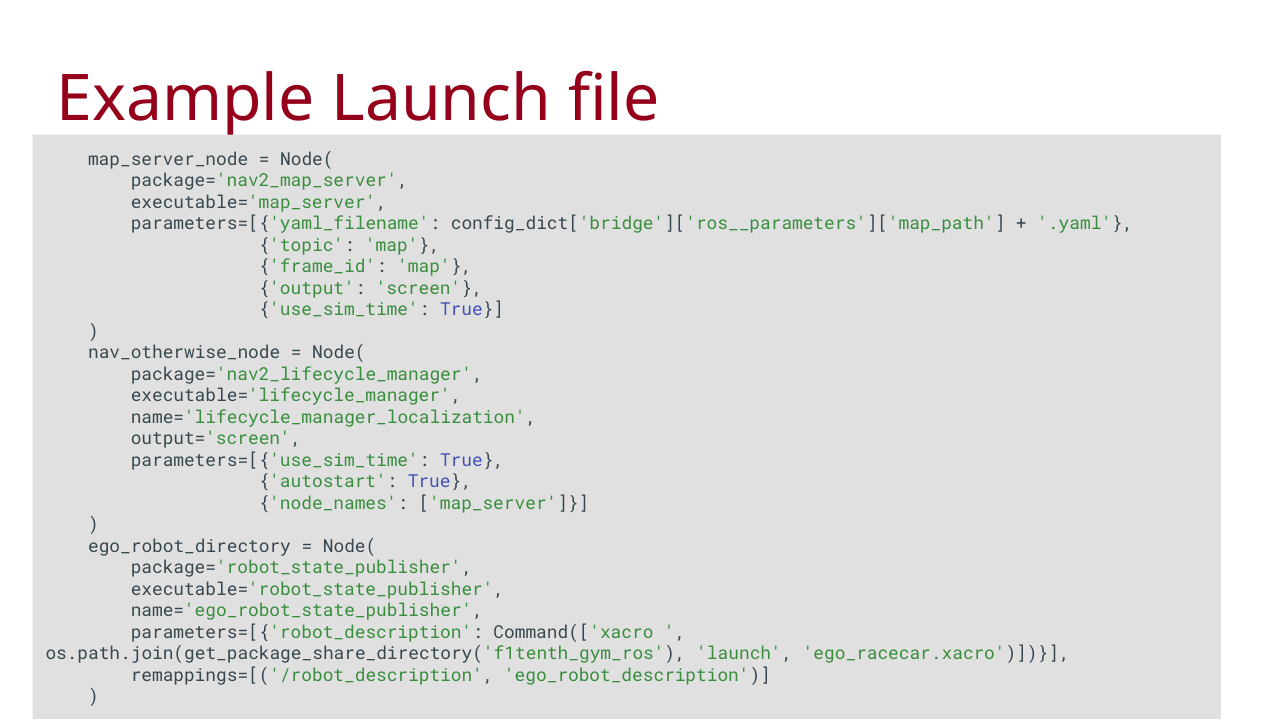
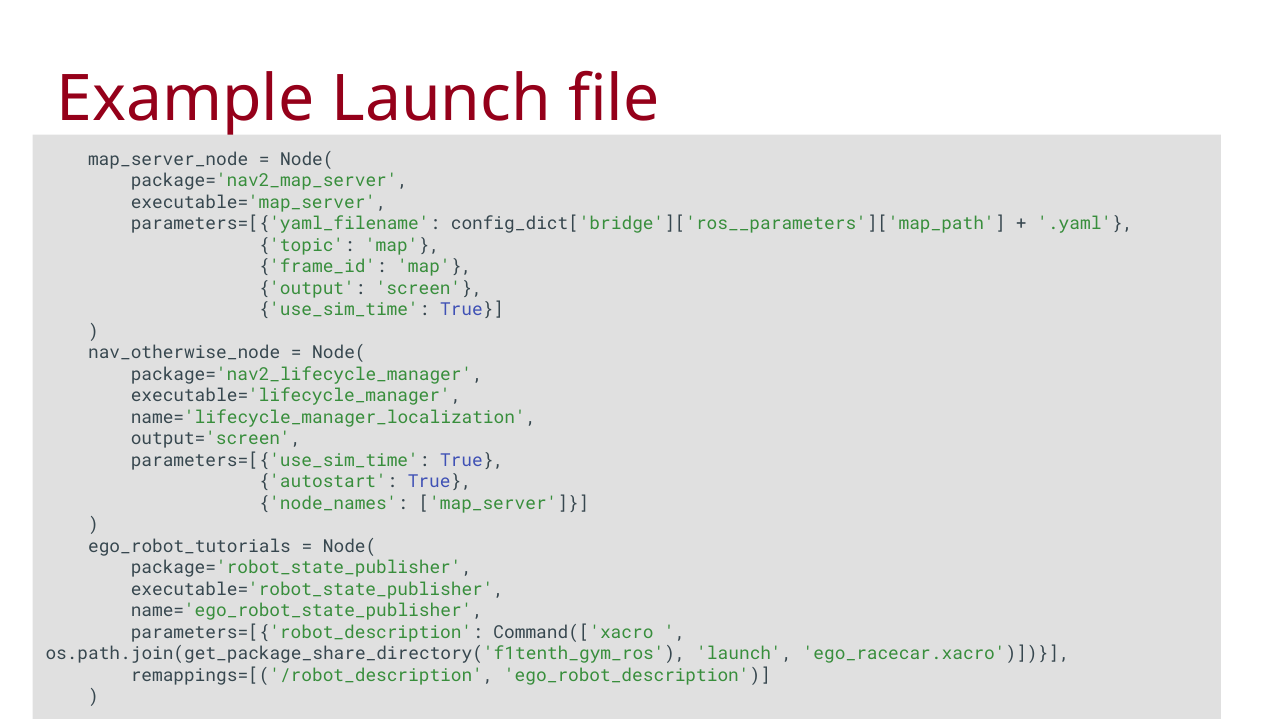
ego_robot_directory: ego_robot_directory -> ego_robot_tutorials
